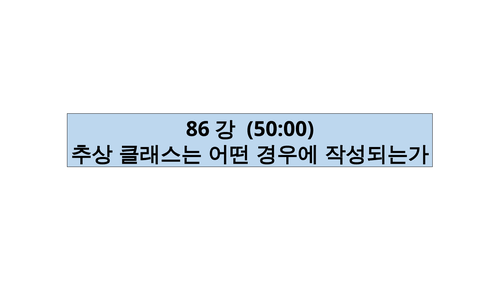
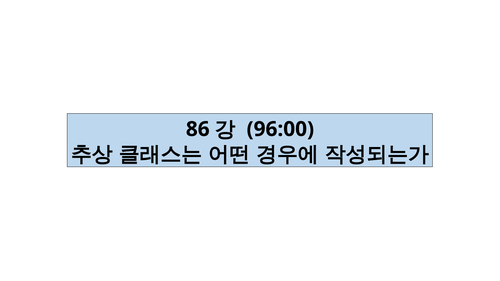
50:00: 50:00 -> 96:00
